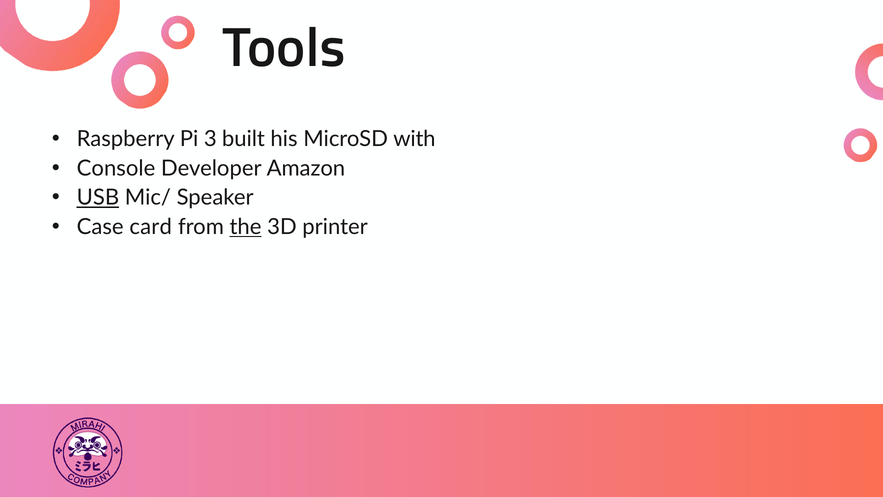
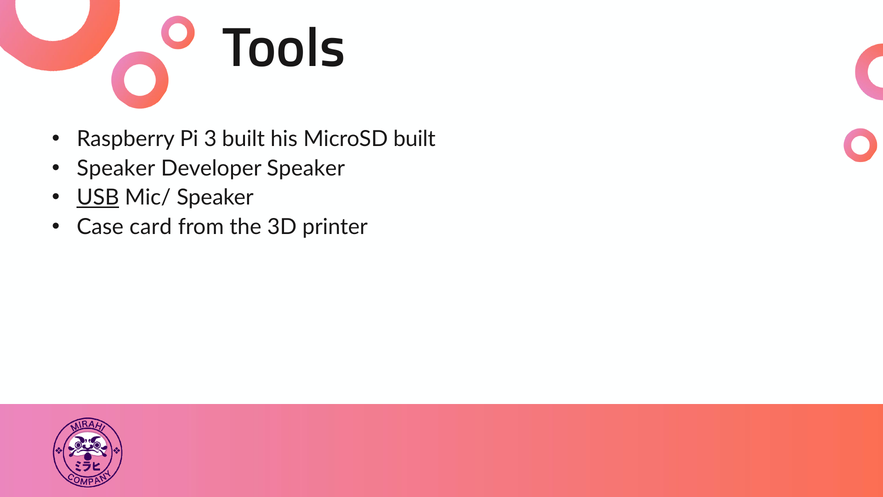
MicroSD with: with -> built
Console at (116, 168): Console -> Speaker
Developer Amazon: Amazon -> Speaker
the underline: present -> none
